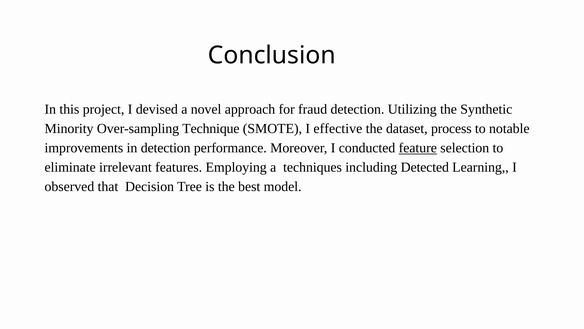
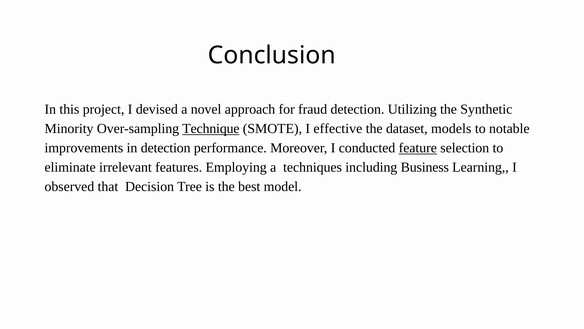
Technique underline: none -> present
process: process -> models
Detected: Detected -> Business
